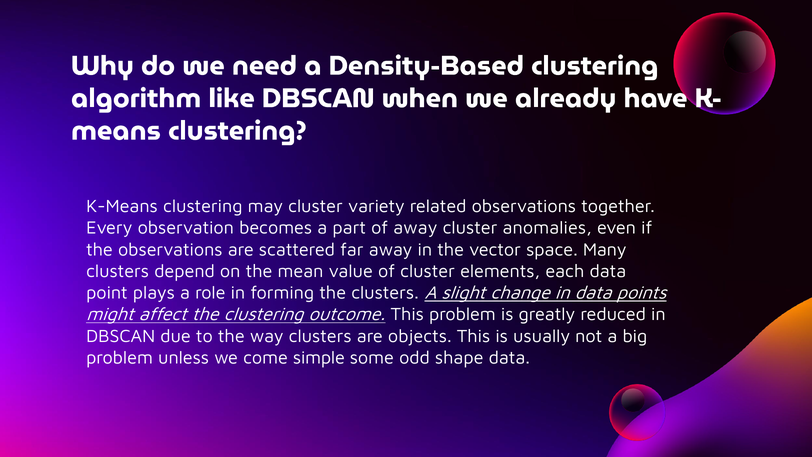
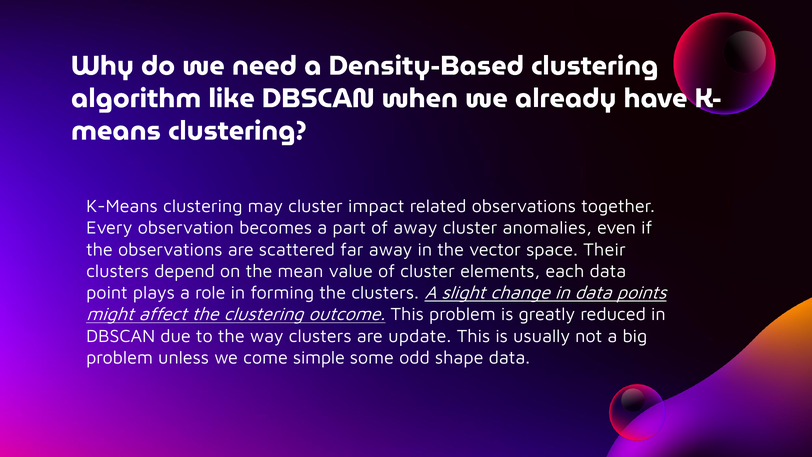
variety: variety -> impact
Many: Many -> Their
objects: objects -> update
